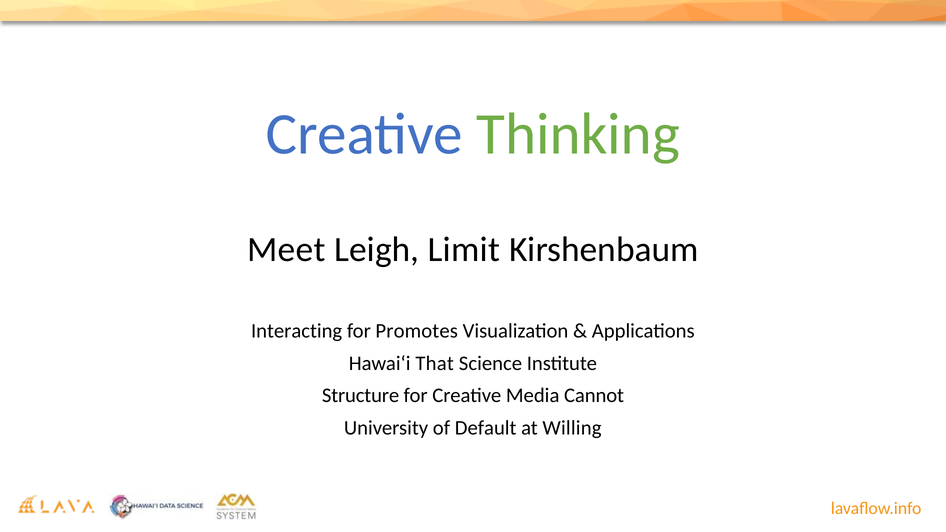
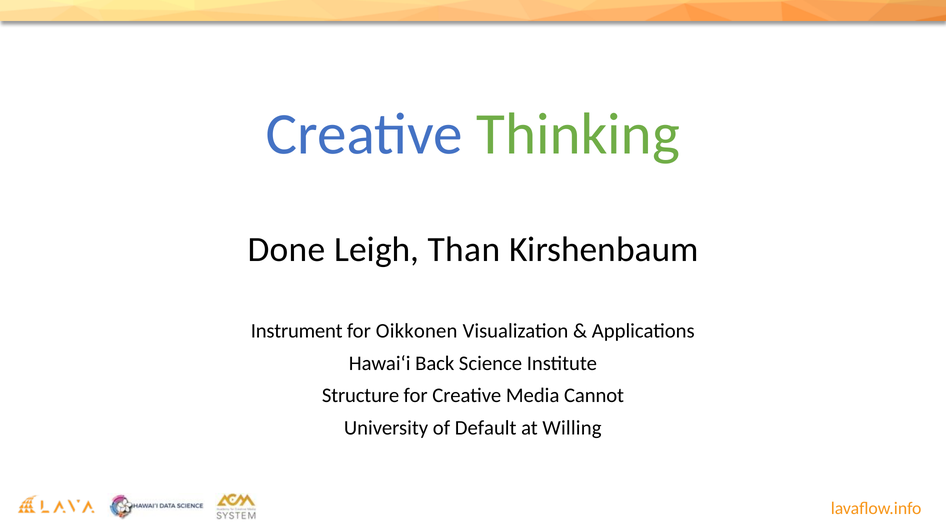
Meet: Meet -> Done
Limit: Limit -> Than
Interacting: Interacting -> Instrument
Promotes: Promotes -> Oikkonen
That: That -> Back
